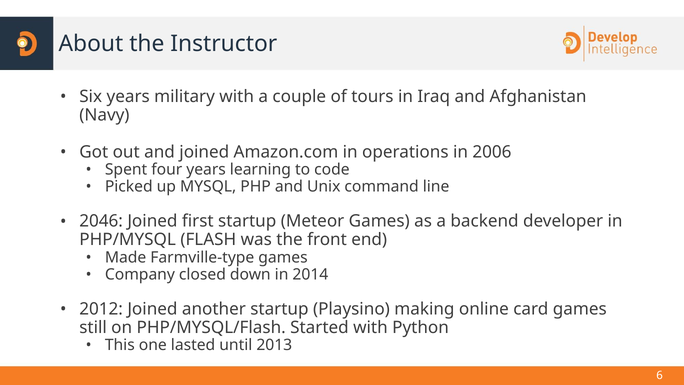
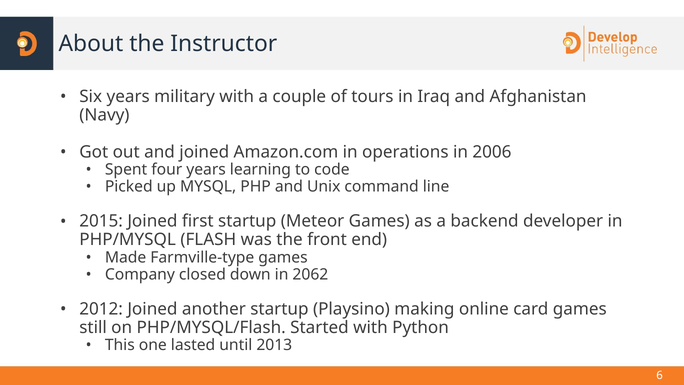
2046: 2046 -> 2015
2014: 2014 -> 2062
